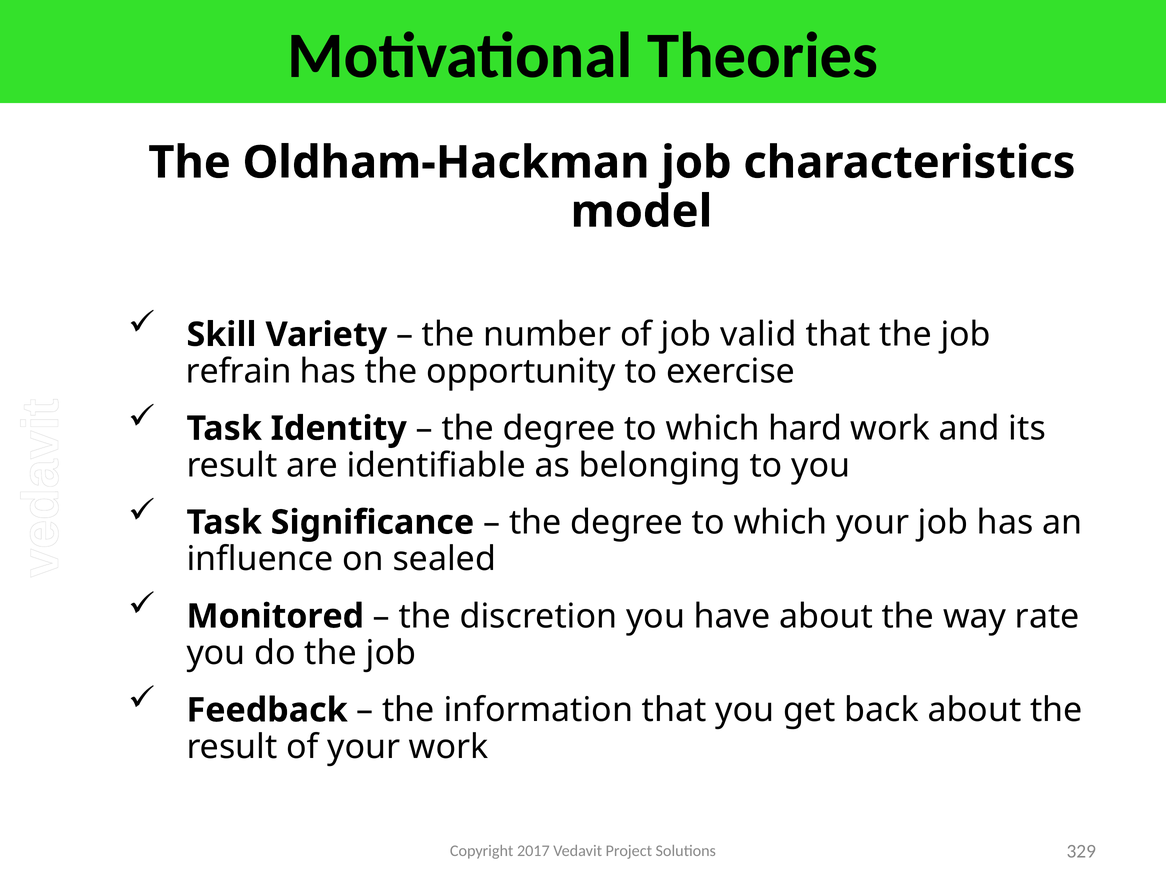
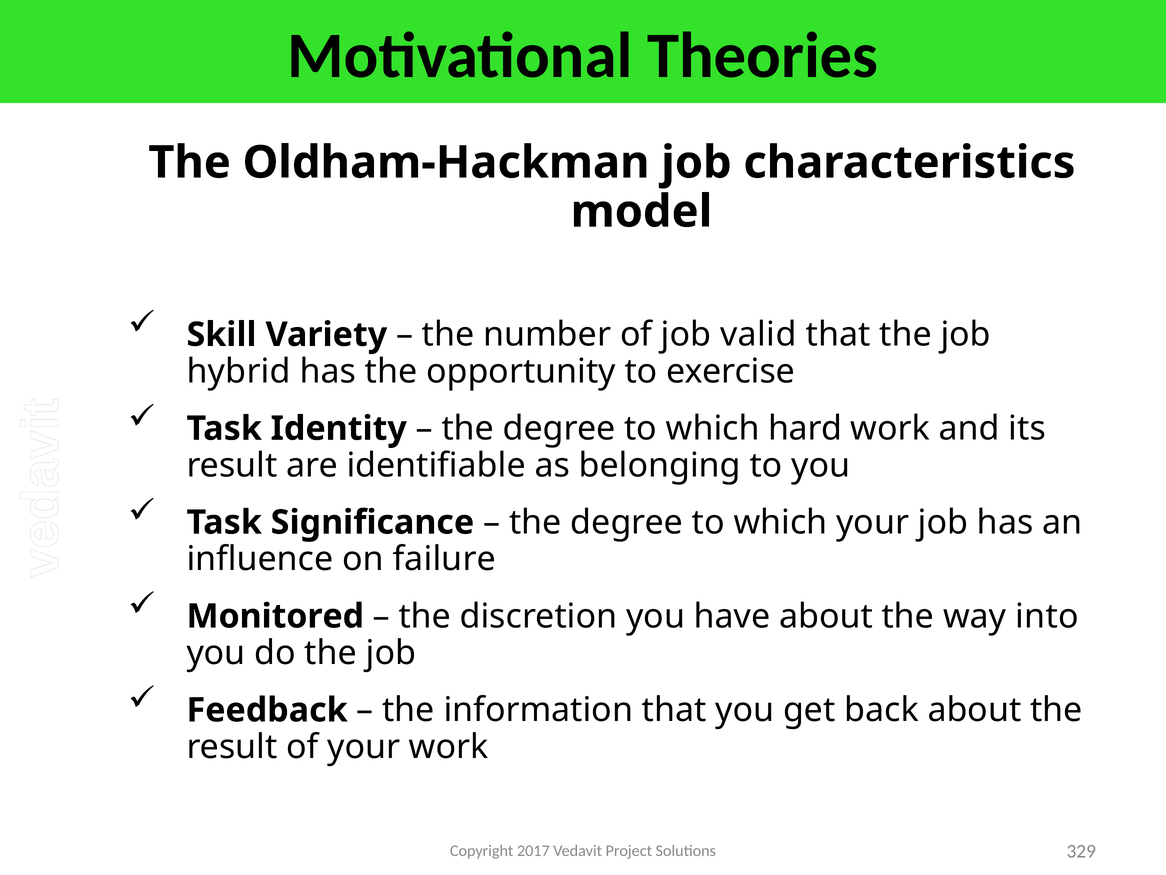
refrain: refrain -> hybrid
sealed: sealed -> failure
rate: rate -> into
